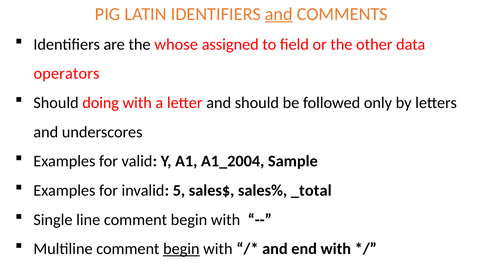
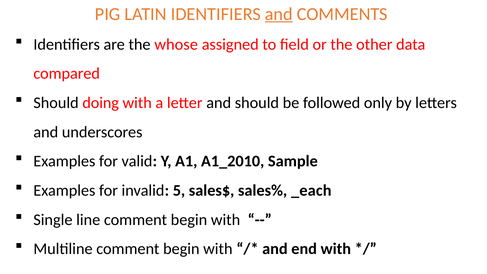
operators: operators -> compared
A1_2004: A1_2004 -> A1_2010
_total: _total -> _each
begin at (181, 249) underline: present -> none
